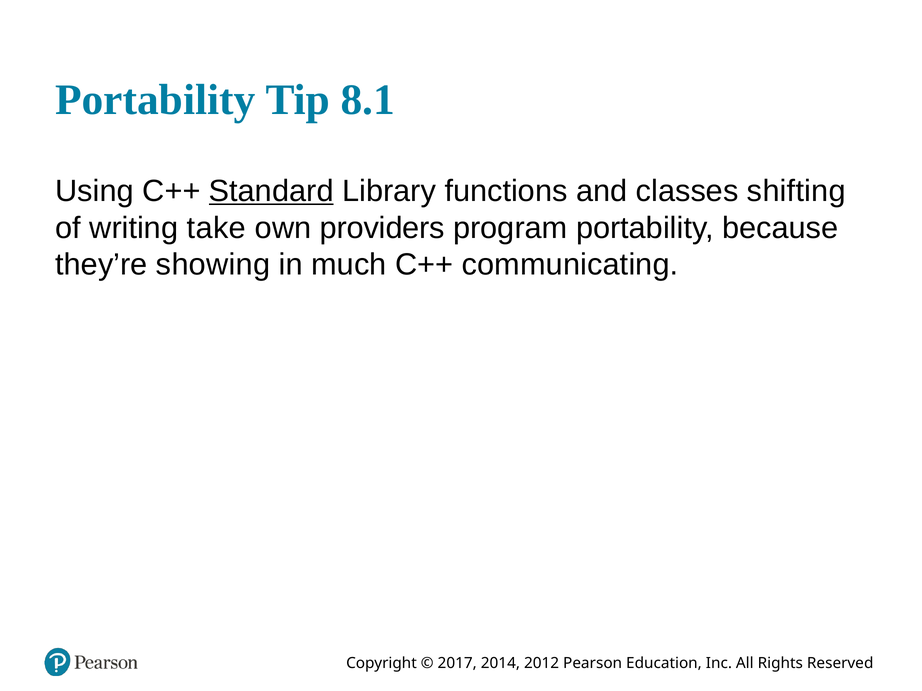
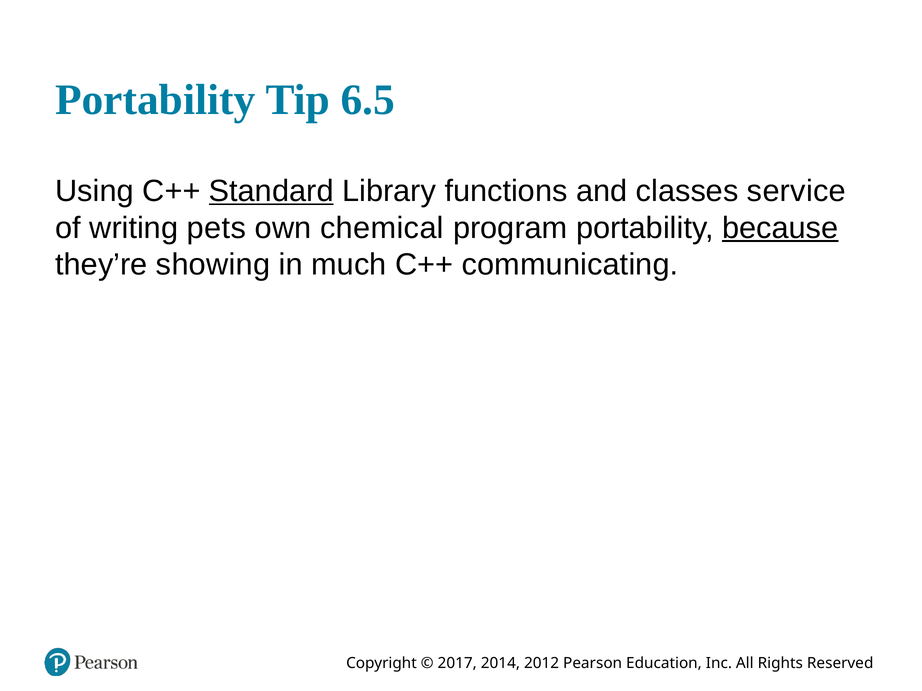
8.1: 8.1 -> 6.5
shifting: shifting -> service
take: take -> pets
providers: providers -> chemical
because underline: none -> present
